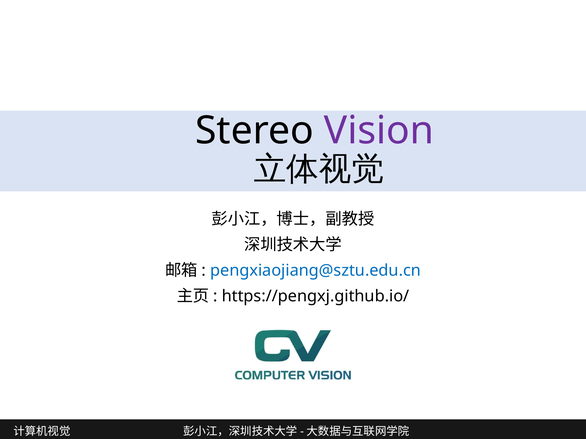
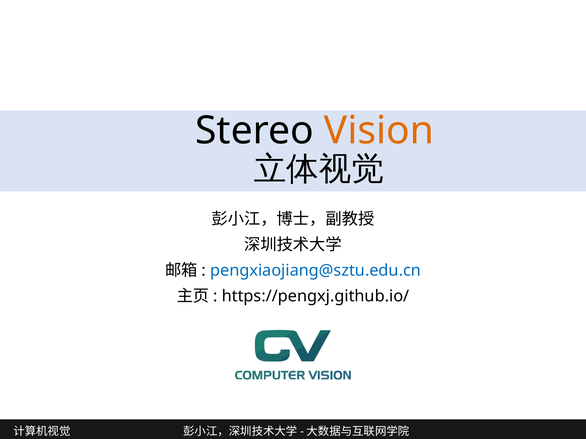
Vision colour: purple -> orange
